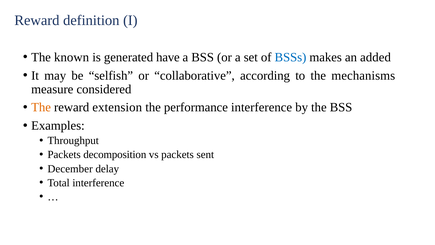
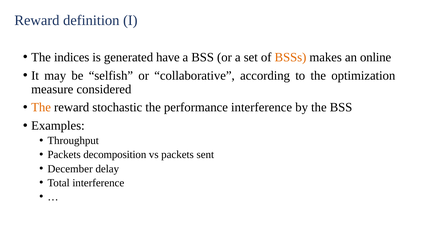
known: known -> indices
BSSs colour: blue -> orange
added: added -> online
mechanisms: mechanisms -> optimization
extension: extension -> stochastic
